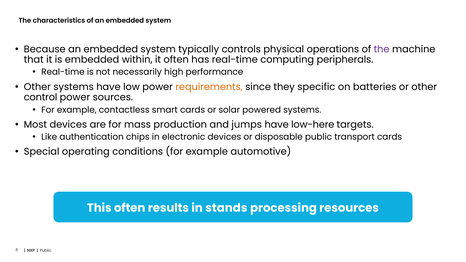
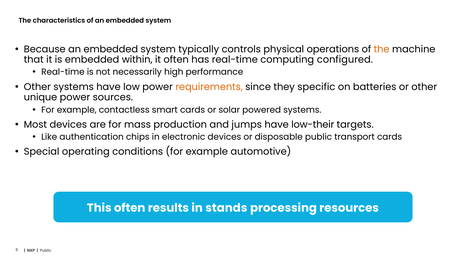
the at (382, 49) colour: purple -> orange
peripherals: peripherals -> configured
control: control -> unique
low-here: low-here -> low-their
